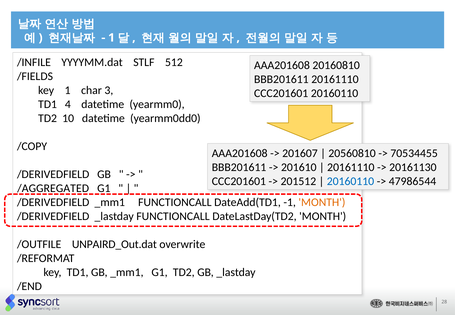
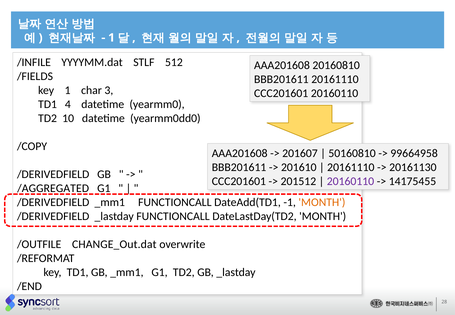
20560810: 20560810 -> 50160810
70534455: 70534455 -> 99664958
20160110 at (350, 181) colour: blue -> purple
47986544: 47986544 -> 14175455
UNPAIRD_Out.dat: UNPAIRD_Out.dat -> CHANGE_Out.dat
